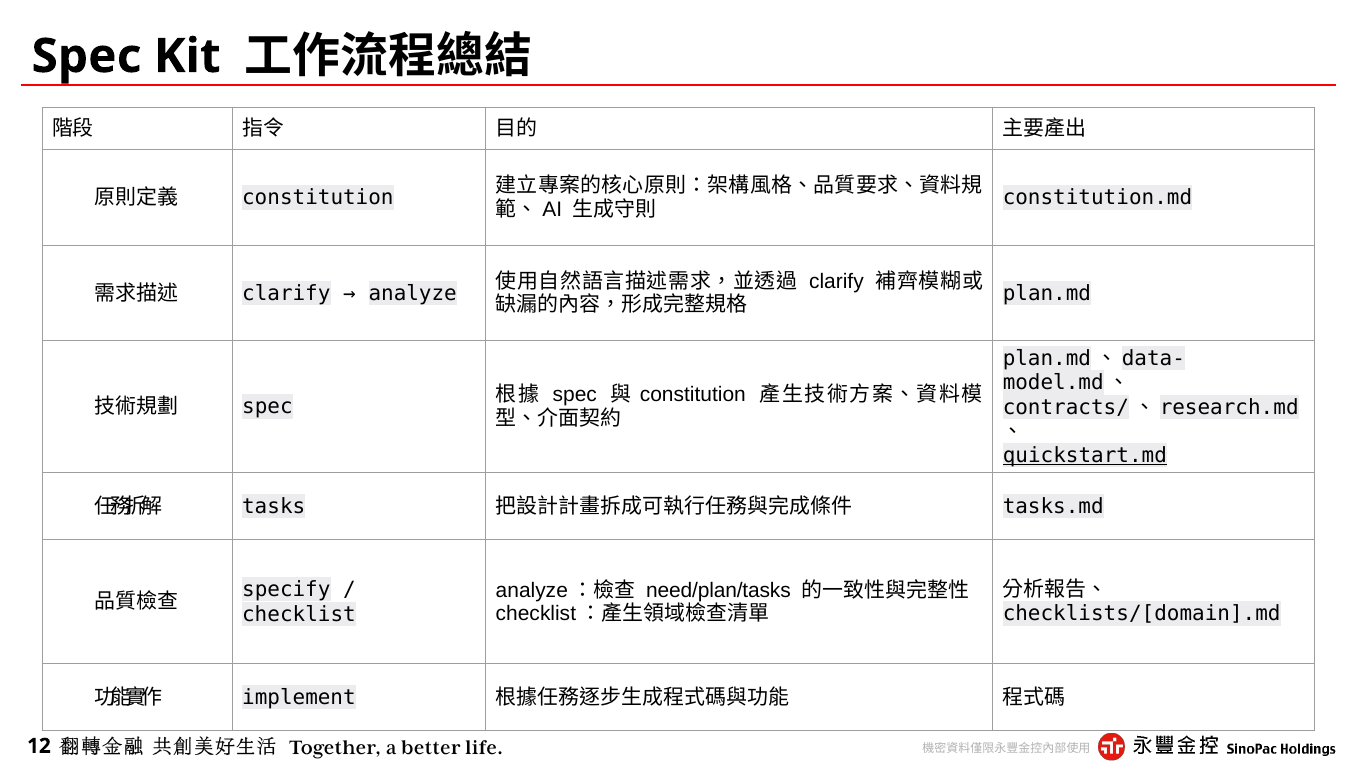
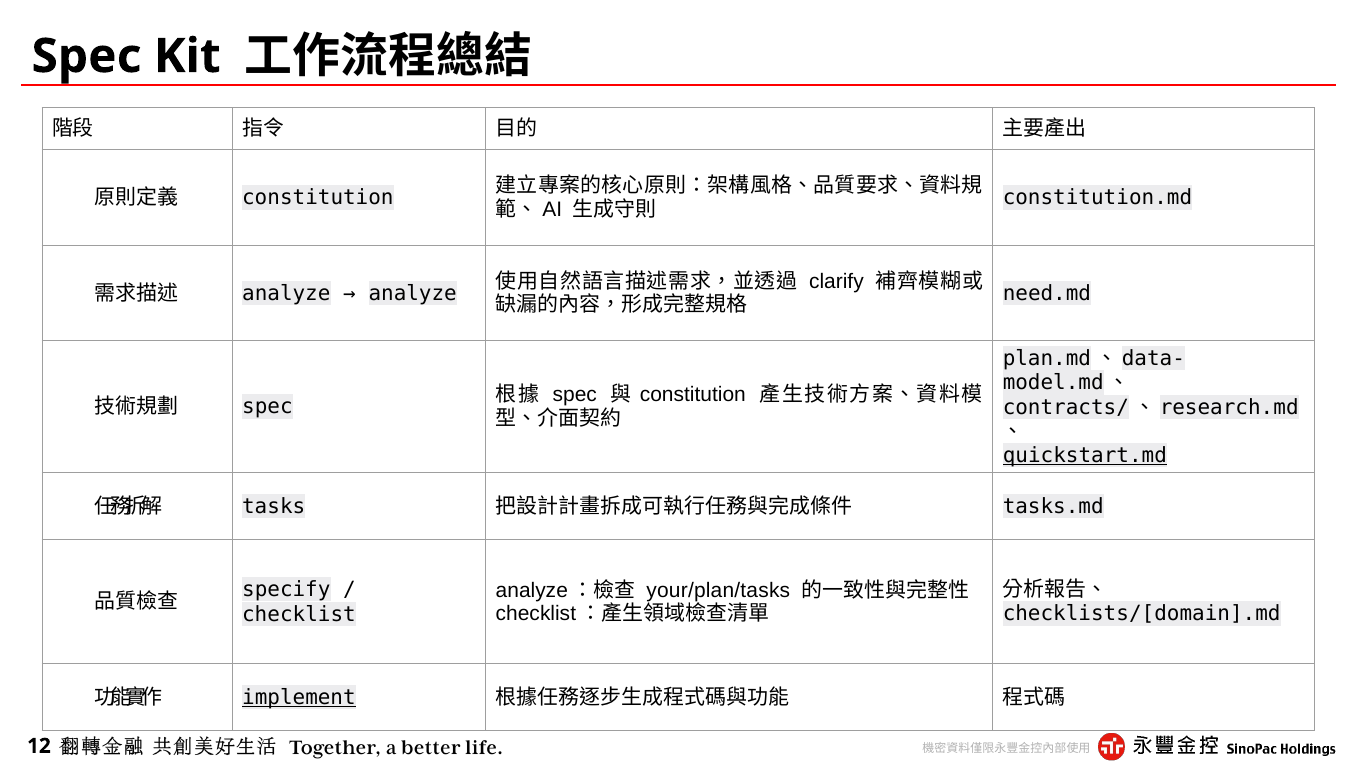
plan.md: plan.md -> need.md
clarify at (286, 293): clarify -> analyze
need/plan/tasks: need/plan/tasks -> your/plan/tasks
implement underline: none -> present
